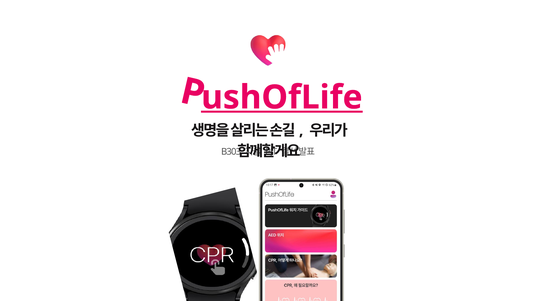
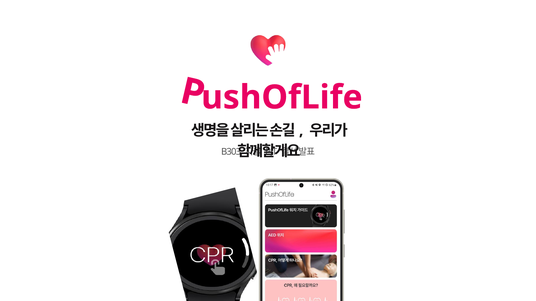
ushOfLife underline: present -> none
